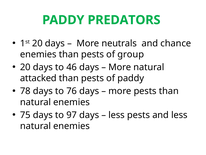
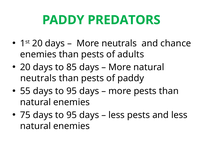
group: group -> adults
46: 46 -> 85
attacked at (38, 78): attacked -> neutrals
78: 78 -> 55
76 at (72, 91): 76 -> 95
75 days to 97: 97 -> 95
